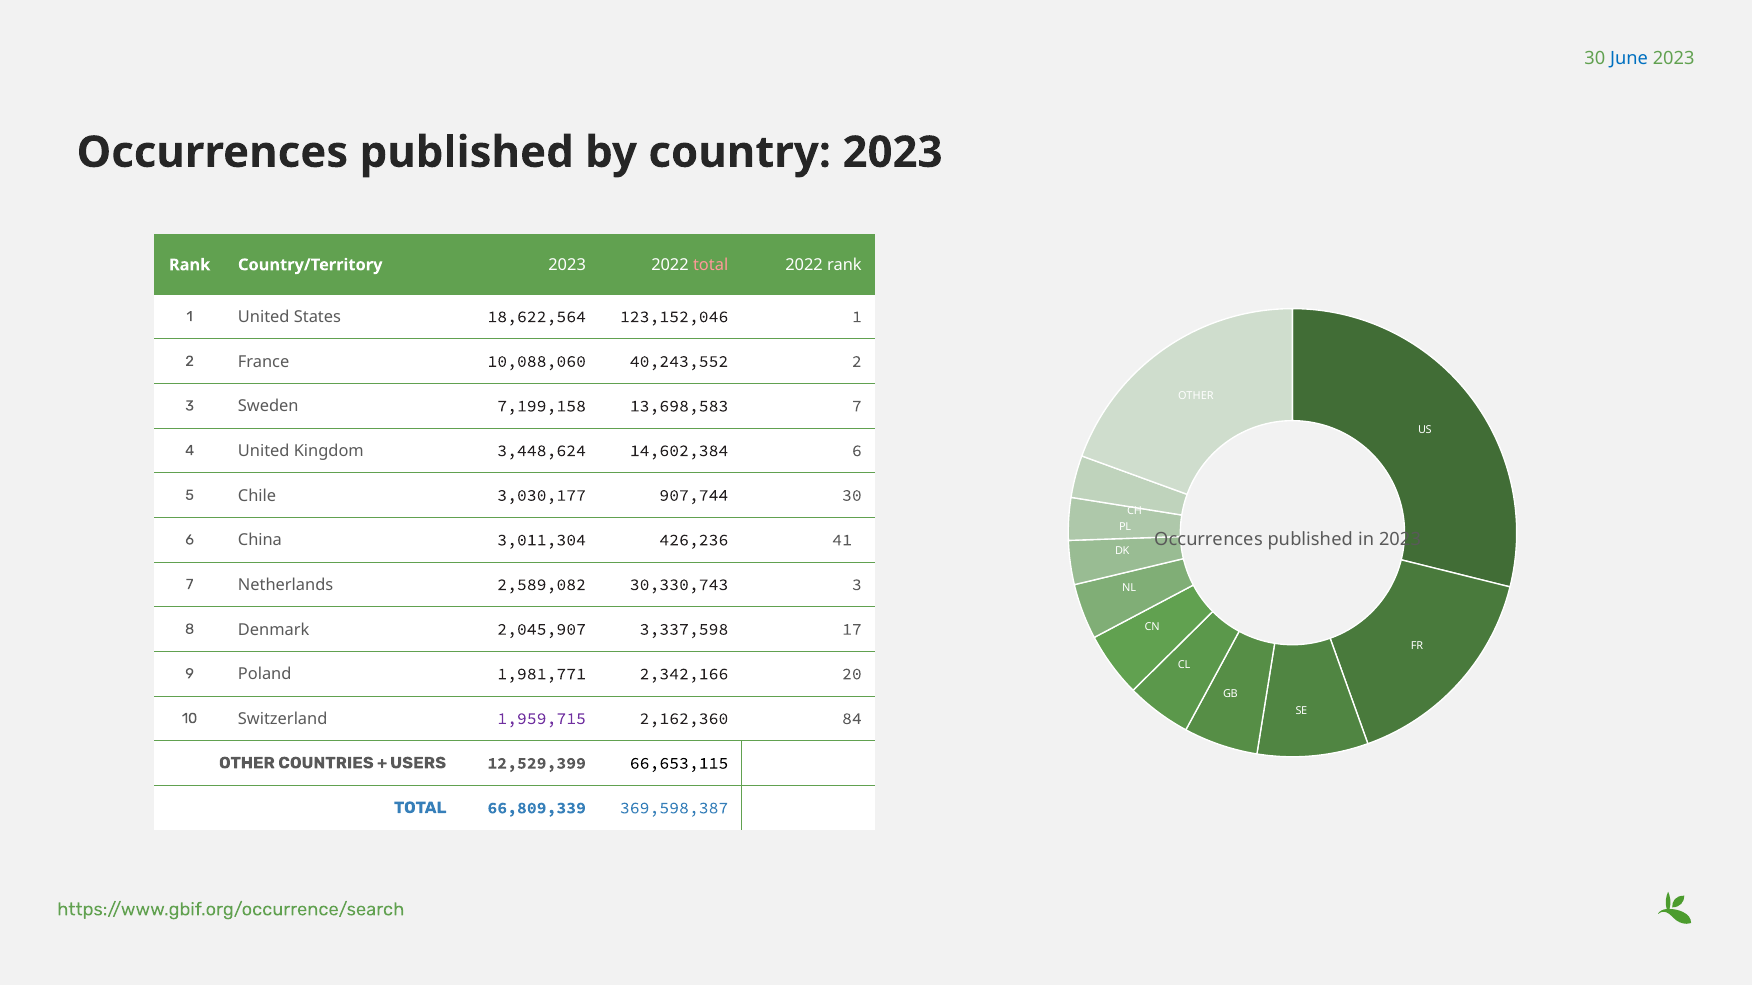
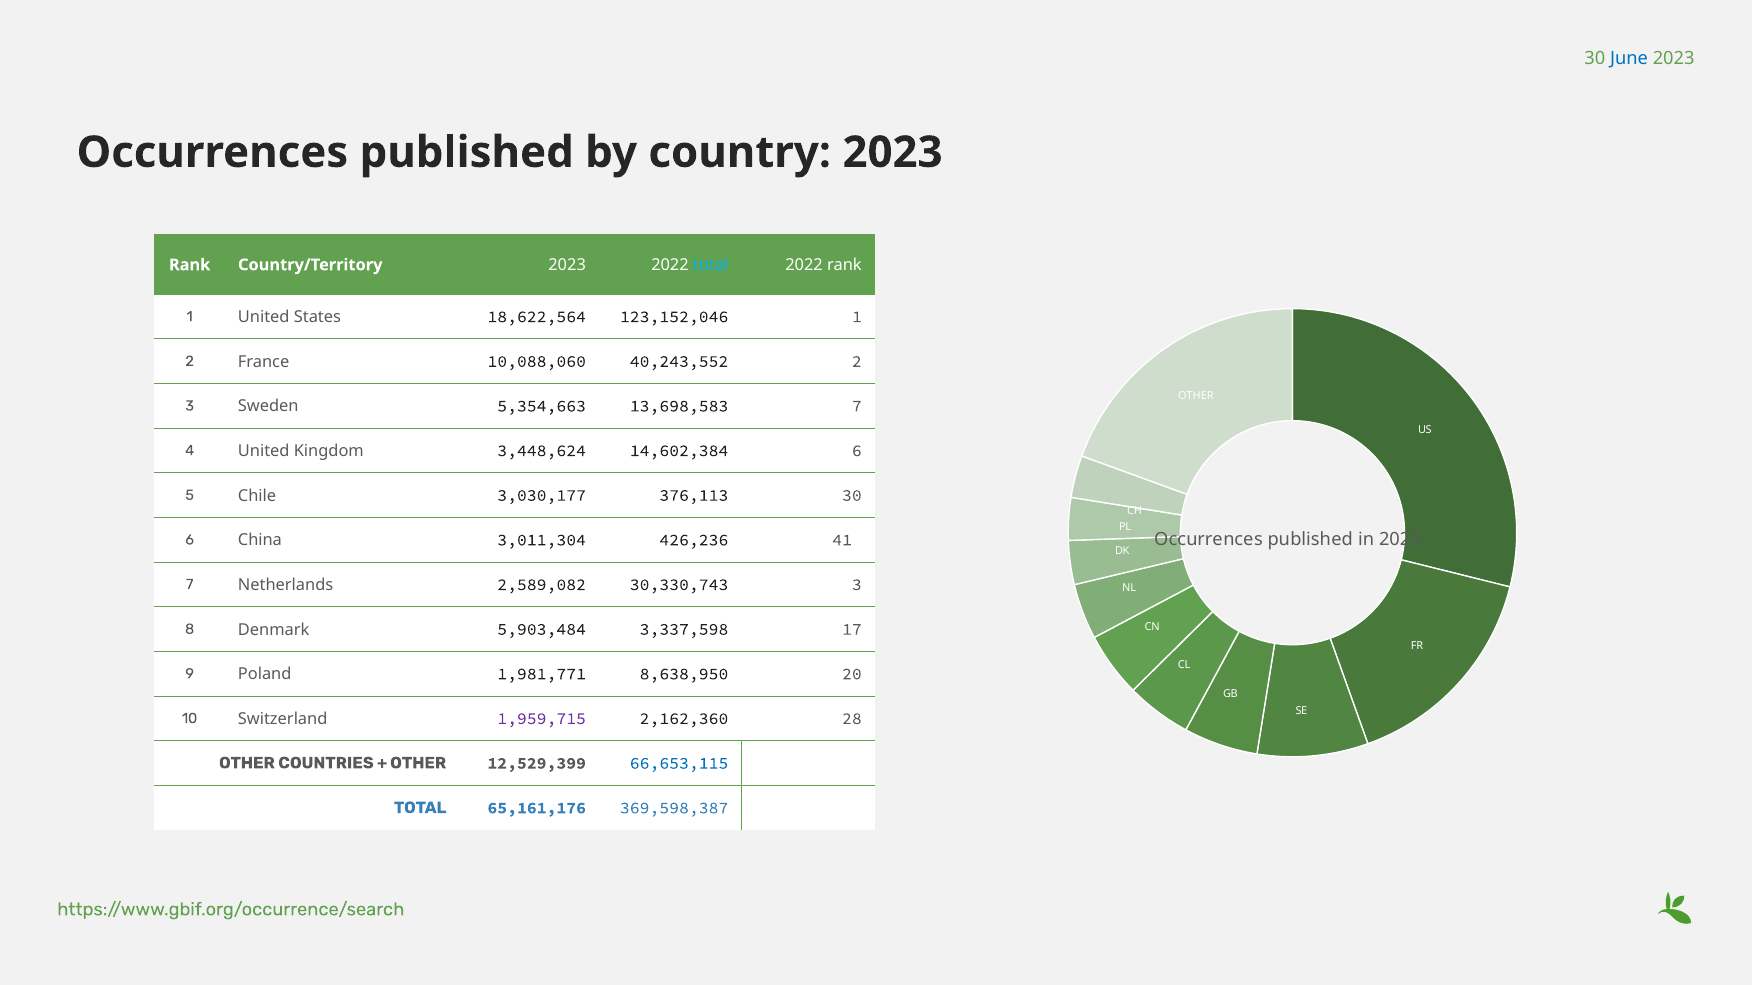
total at (711, 265) colour: pink -> light blue
7,199,158: 7,199,158 -> 5,354,663
907,744: 907,744 -> 376,113
2,045,907: 2,045,907 -> 5,903,484
2,342,166: 2,342,166 -> 8,638,950
84: 84 -> 28
USERS at (418, 763): USERS -> OTHER
66,653,115 colour: black -> blue
66,809,339: 66,809,339 -> 65,161,176
